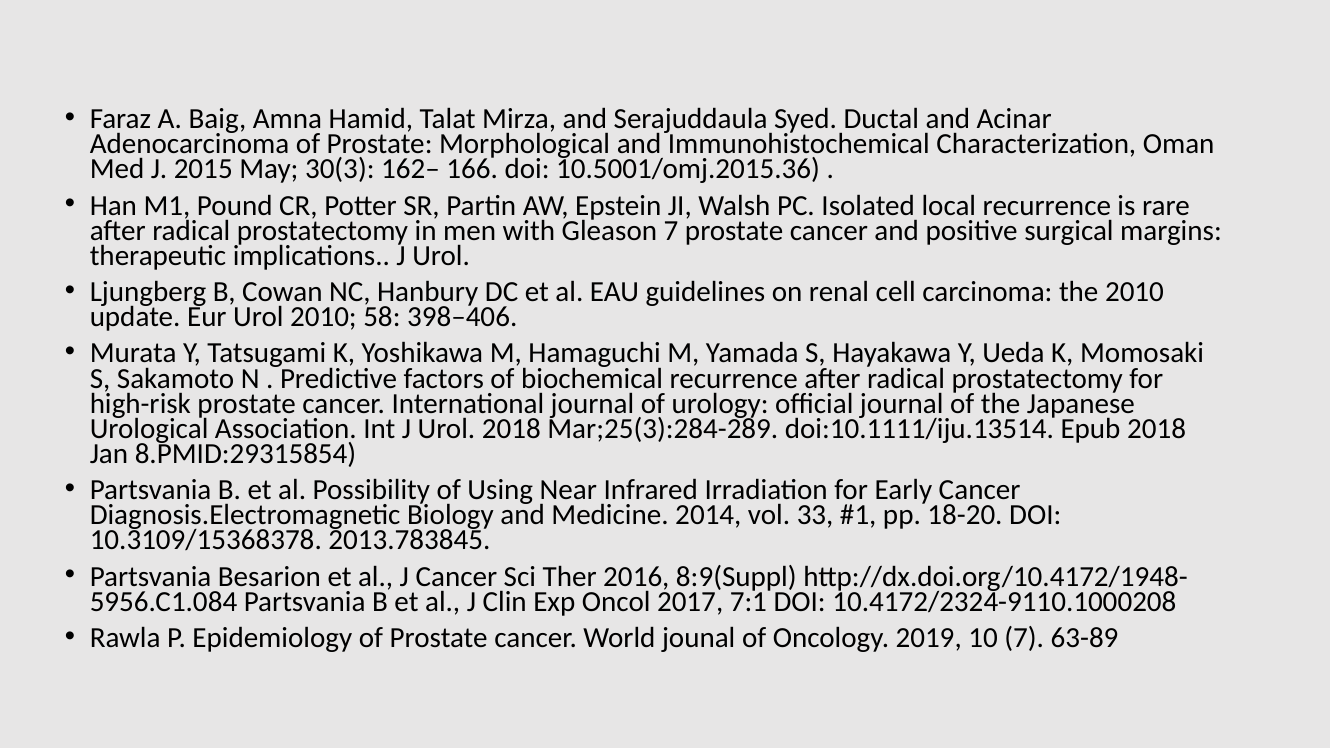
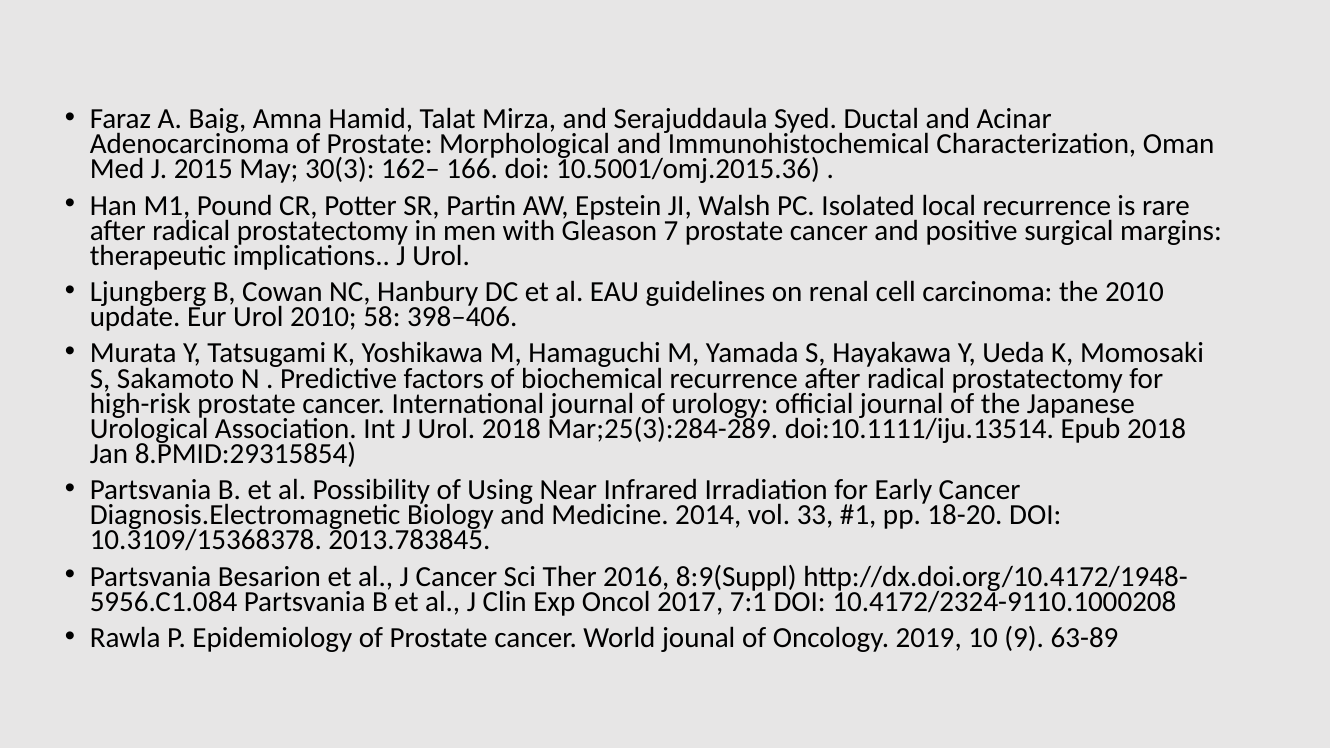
10 7: 7 -> 9
